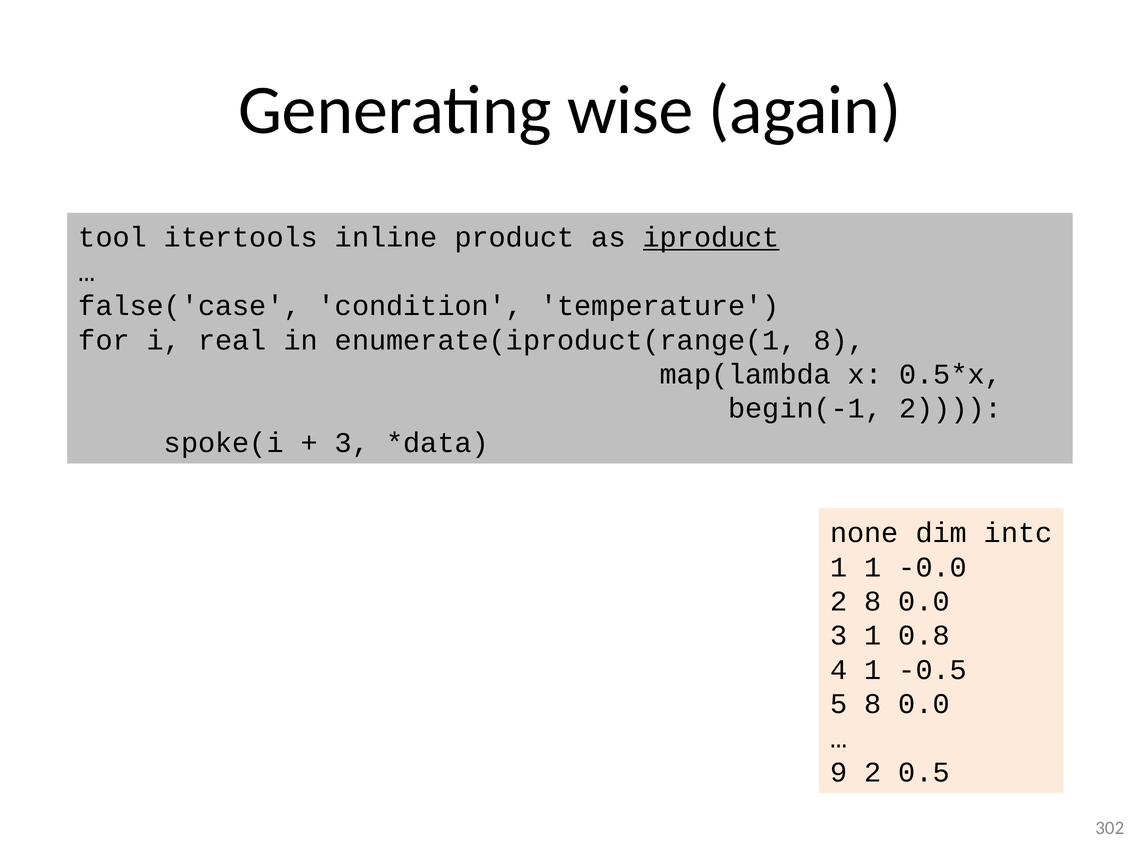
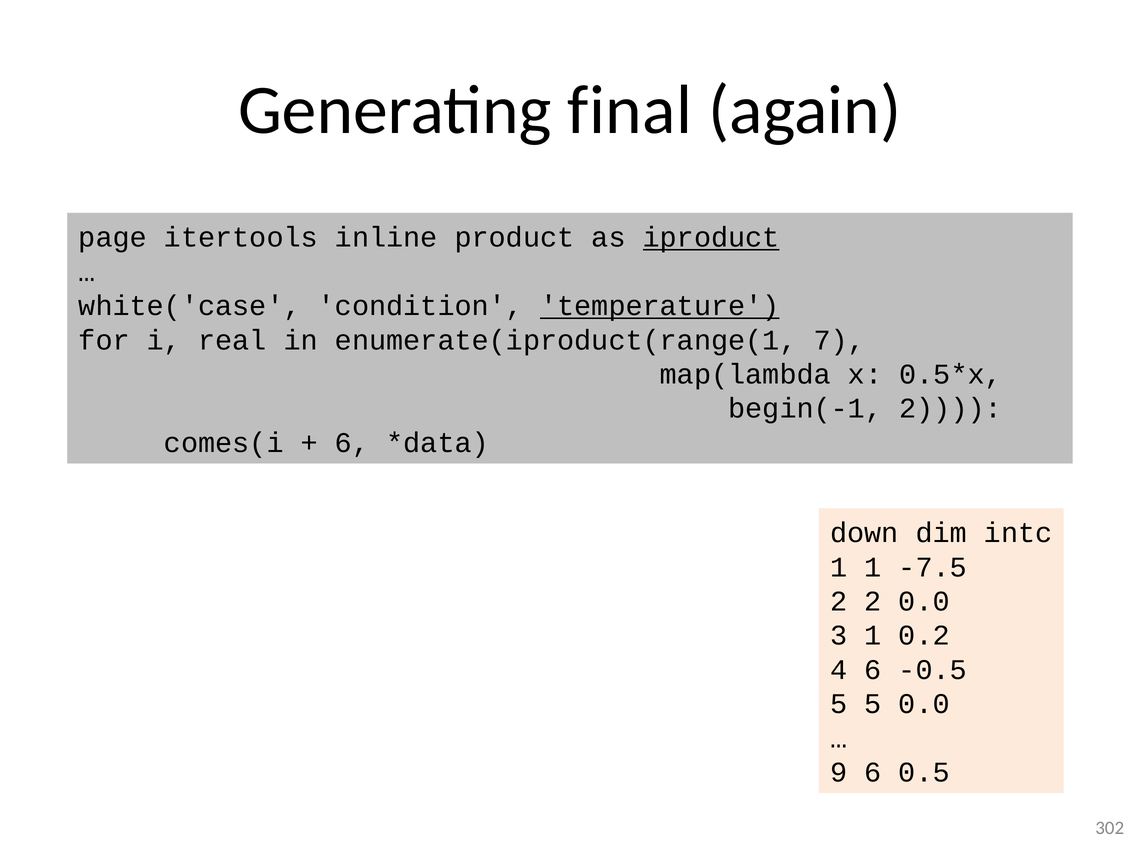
wise: wise -> final
tool: tool -> page
false('case: false('case -> white('case
temperature underline: none -> present
enumerate(iproduct(range(1 8: 8 -> 7
spoke(i: spoke(i -> comes(i
3 at (352, 443): 3 -> 6
none: none -> down
-0.0: -0.0 -> -7.5
2 8: 8 -> 2
0.8: 0.8 -> 0.2
4 1: 1 -> 6
5 8: 8 -> 5
9 2: 2 -> 6
